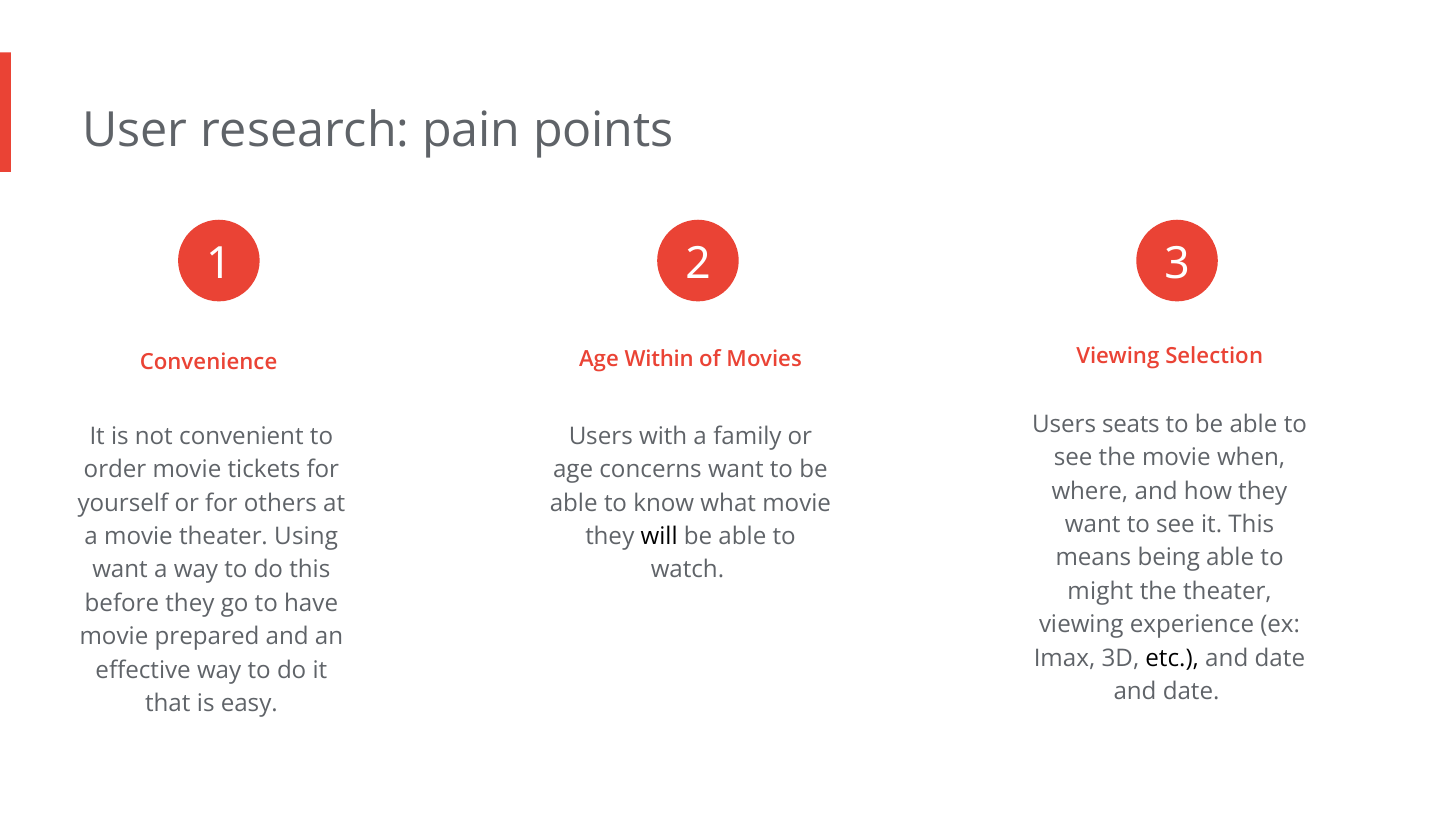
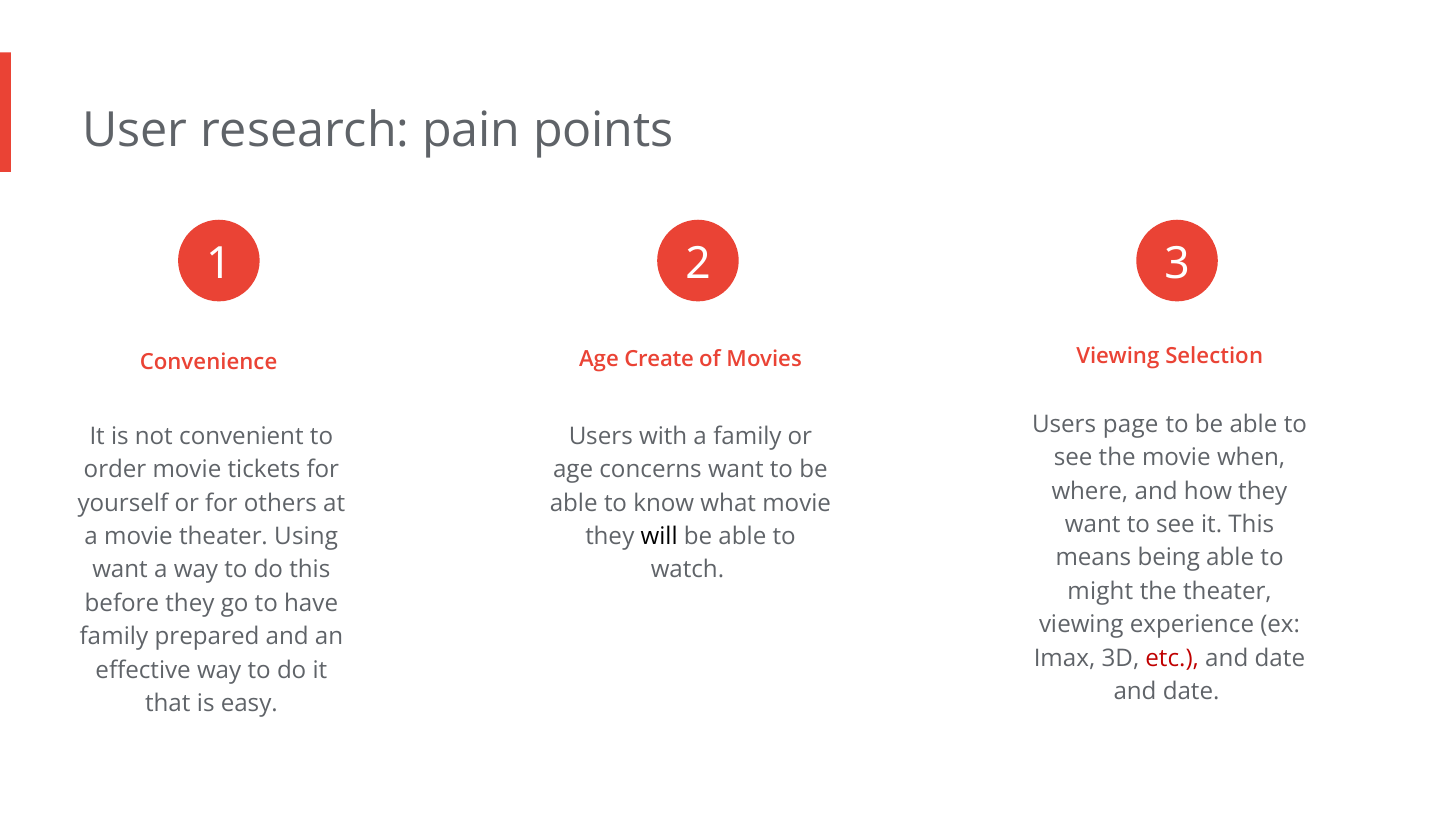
Within: Within -> Create
seats: seats -> page
movie at (114, 636): movie -> family
etc colour: black -> red
